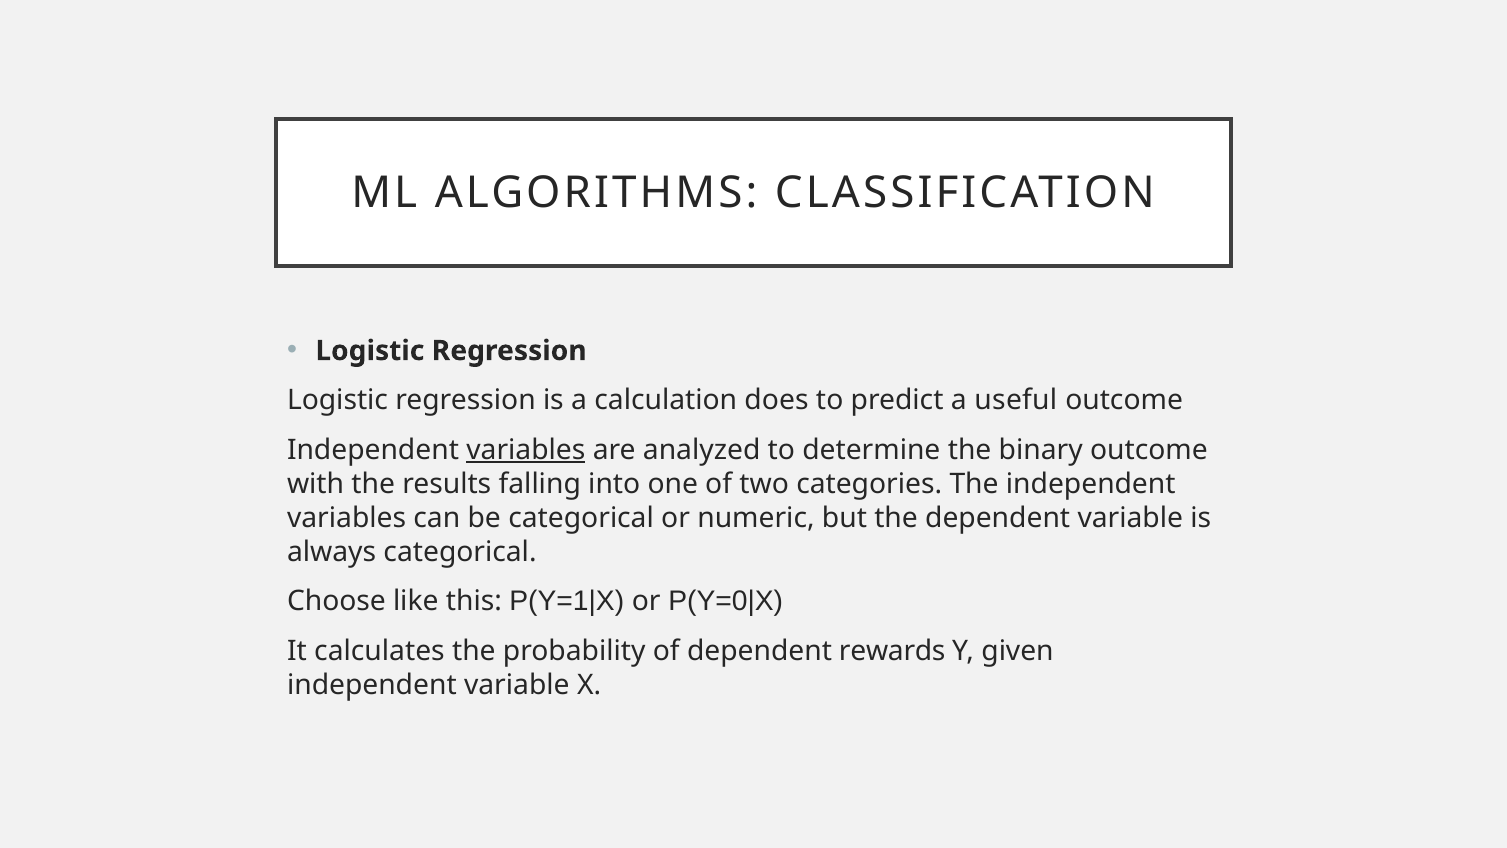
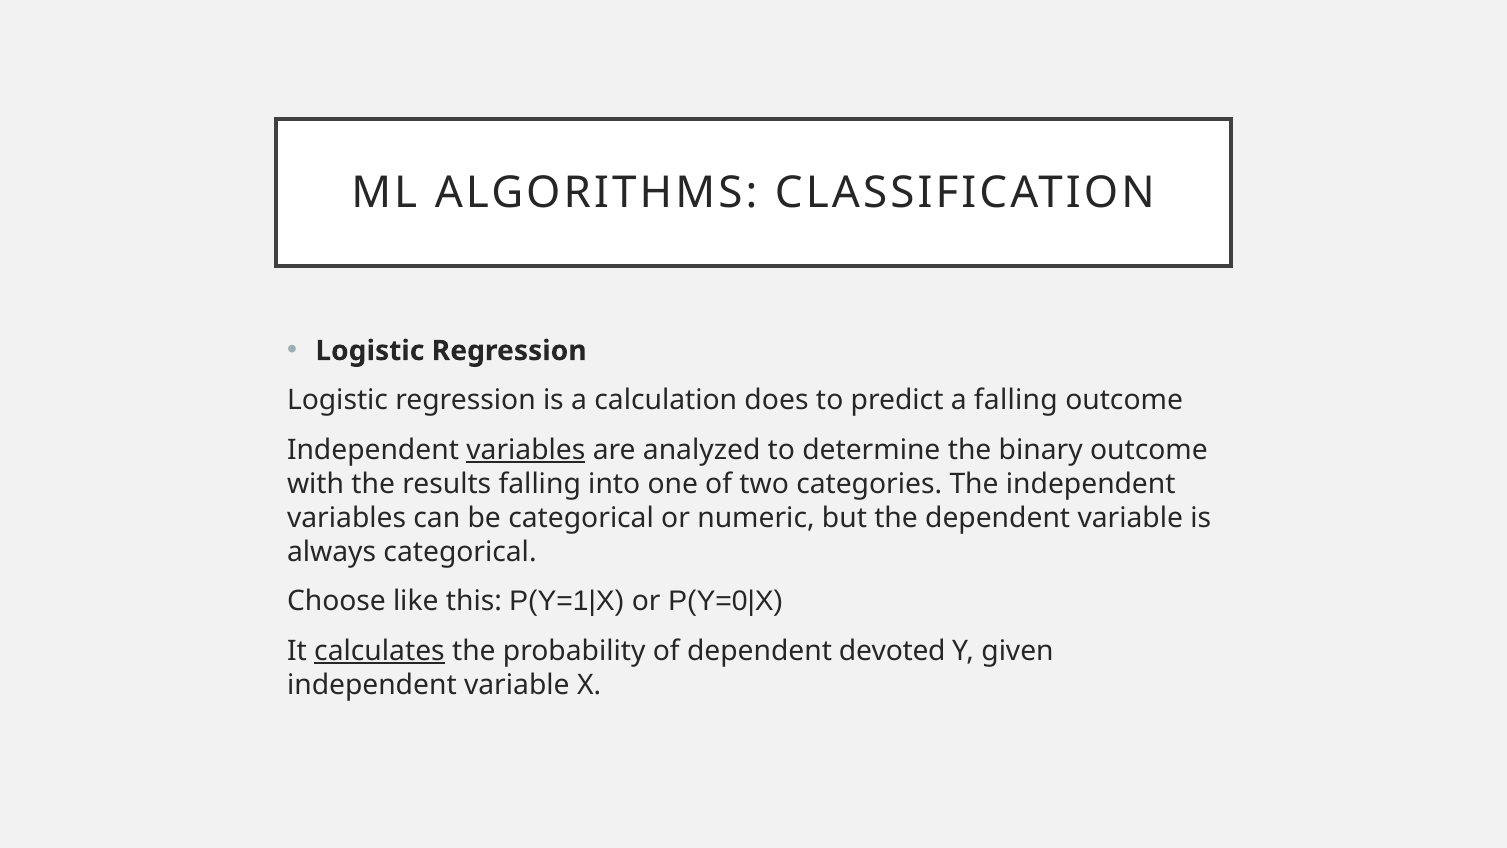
a useful: useful -> falling
calculates underline: none -> present
rewards: rewards -> devoted
